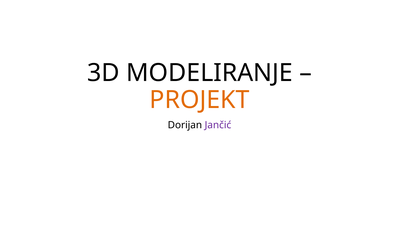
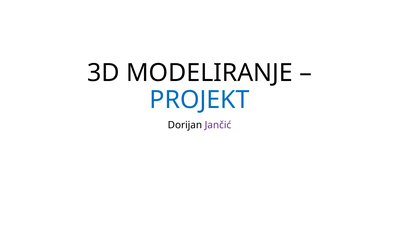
PROJEKT colour: orange -> blue
